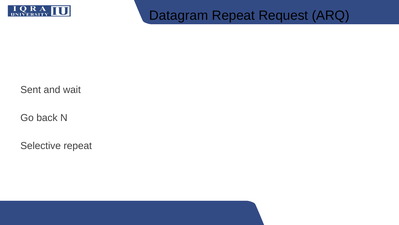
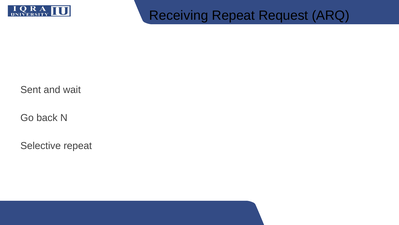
Datagram: Datagram -> Receiving
